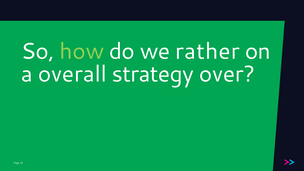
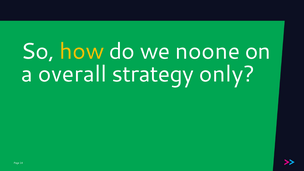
how colour: light green -> yellow
rather: rather -> noone
over: over -> only
